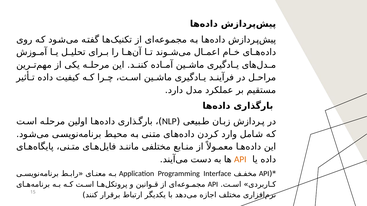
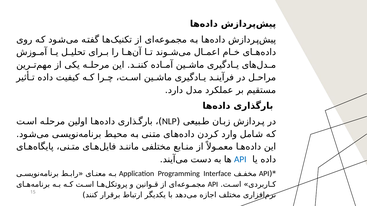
API at (240, 160) colour: orange -> blue
